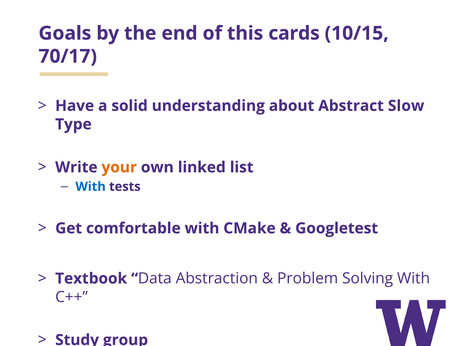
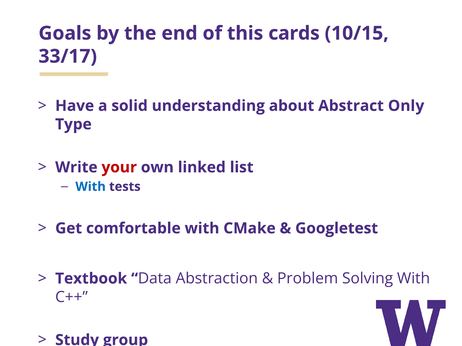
70/17: 70/17 -> 33/17
Slow: Slow -> Only
your colour: orange -> red
